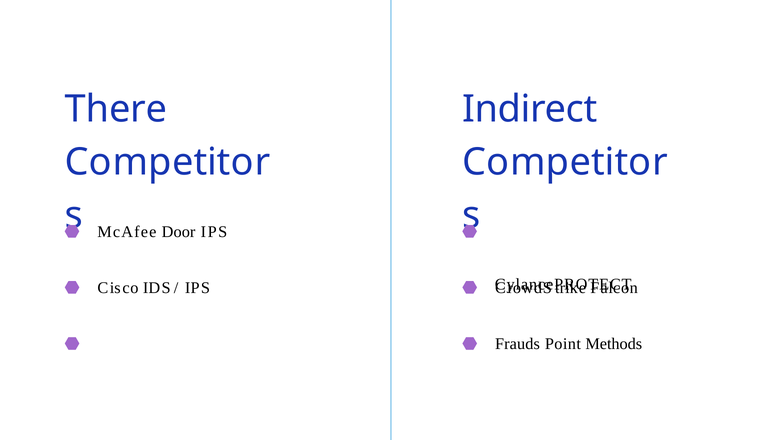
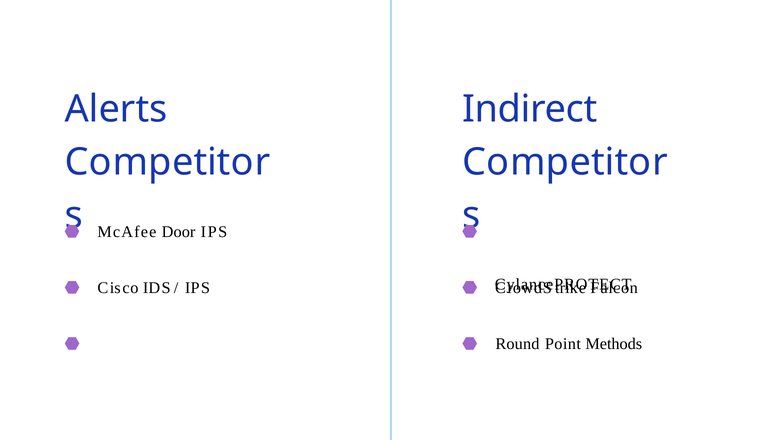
There: There -> Alerts
Frauds: Frauds -> Round
